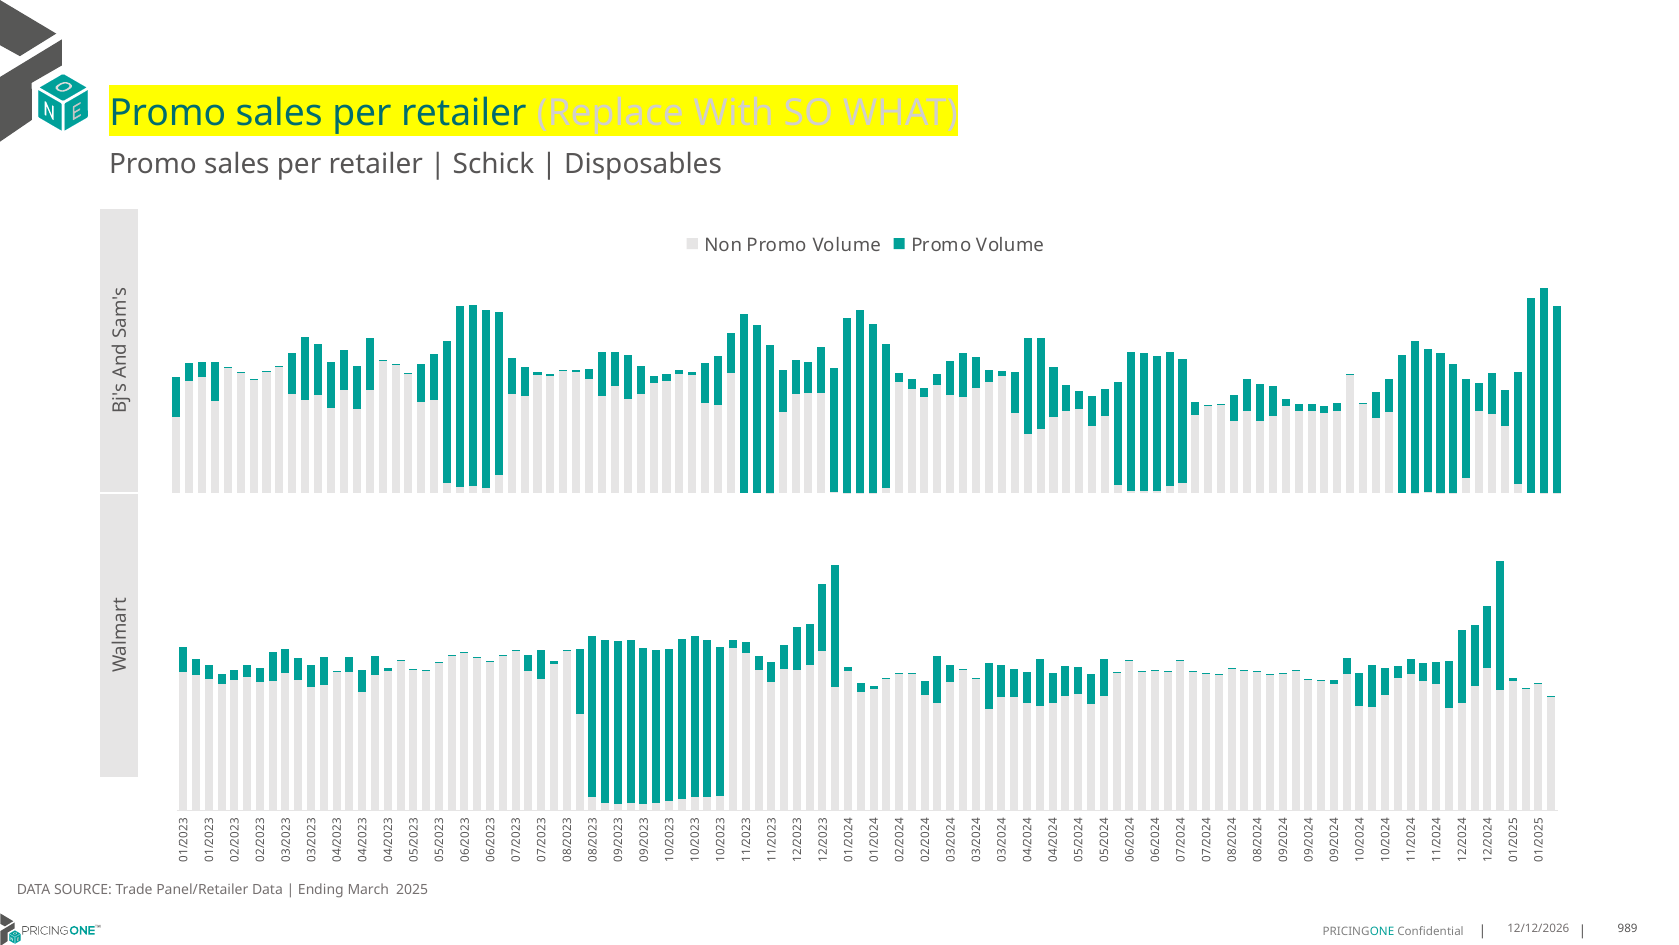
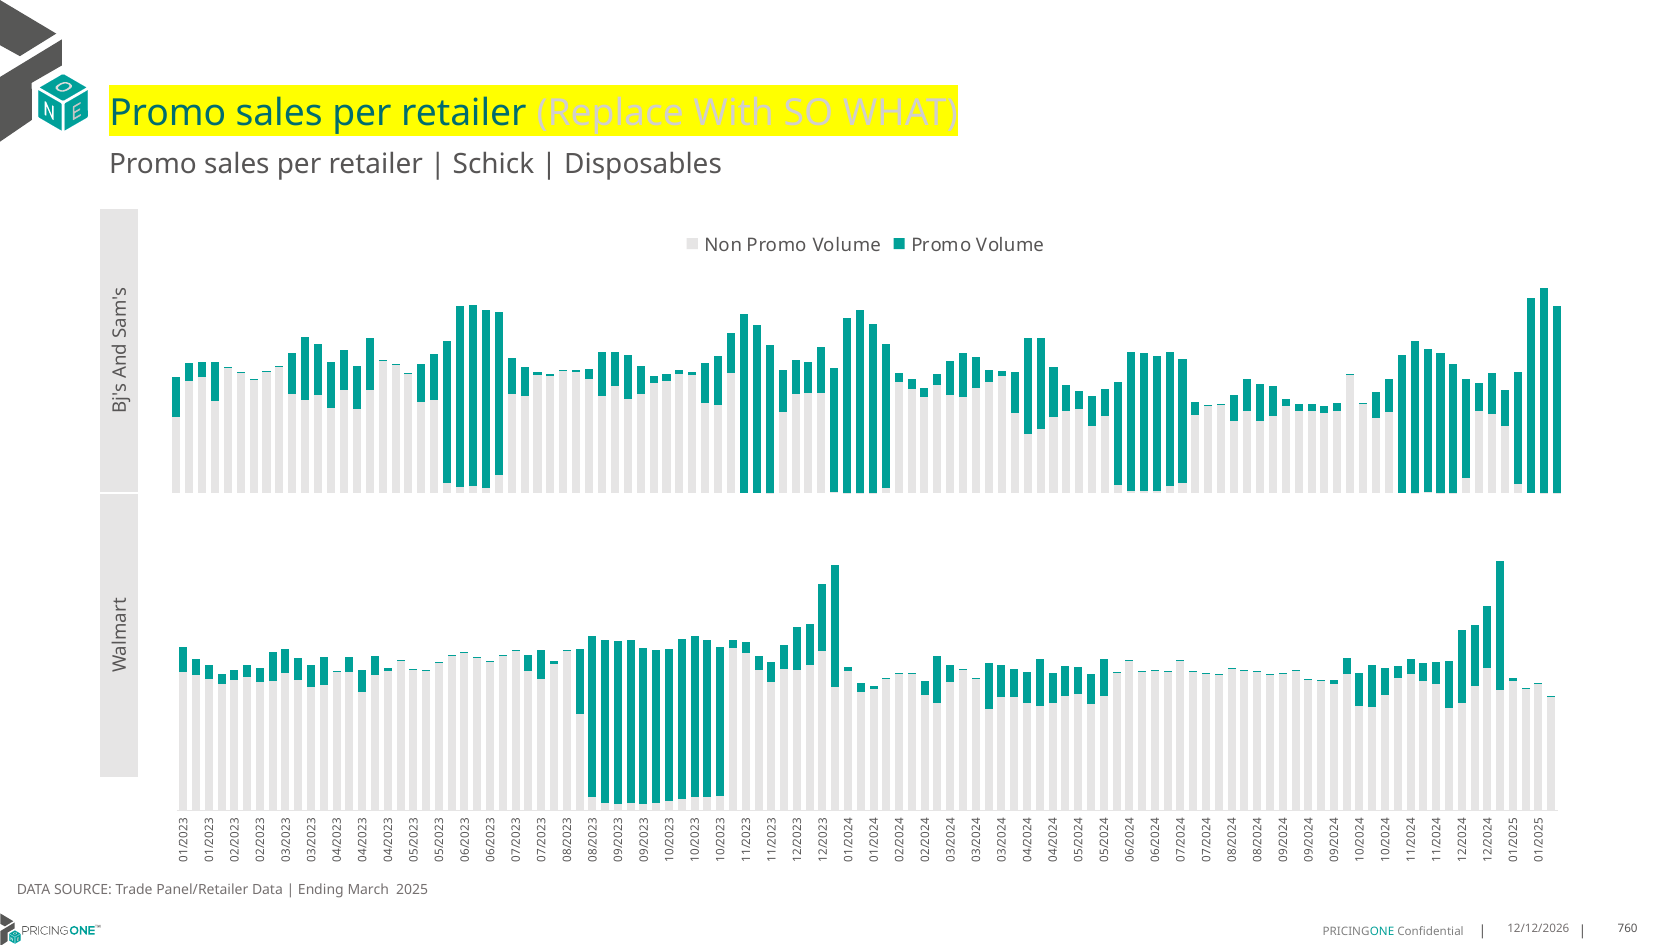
989: 989 -> 760
